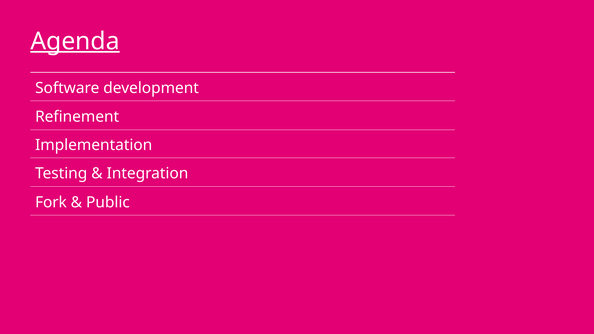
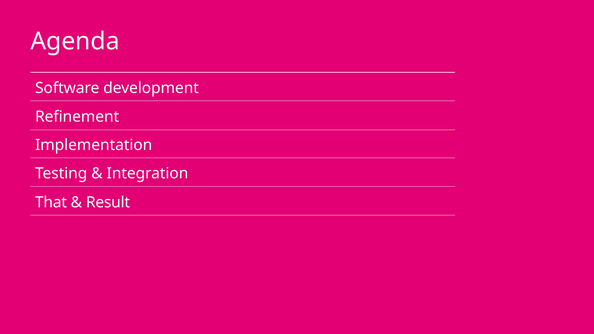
Agenda underline: present -> none
Fork: Fork -> That
Public: Public -> Result
